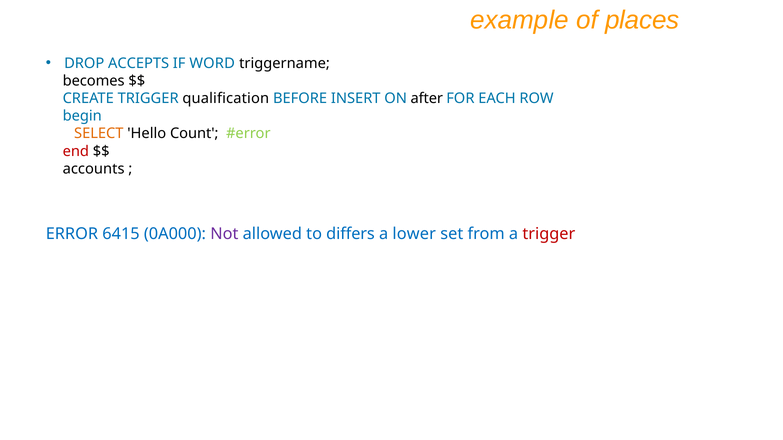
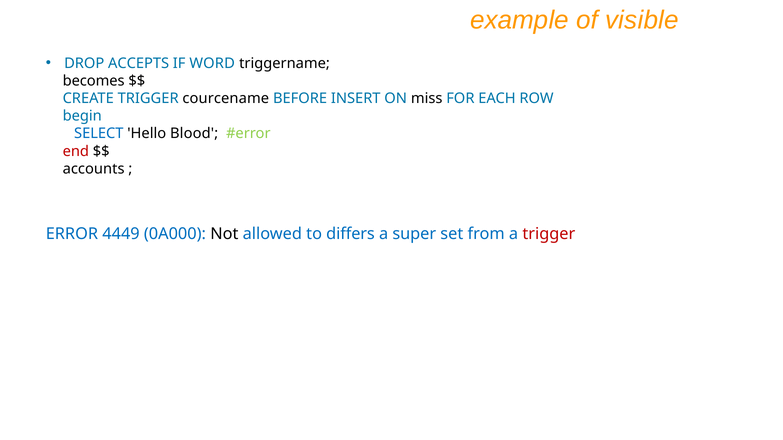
places: places -> visible
qualification: qualification -> courcename
after: after -> miss
SELECT colour: orange -> blue
Count: Count -> Blood
6415: 6415 -> 4449
Not colour: purple -> black
lower: lower -> super
